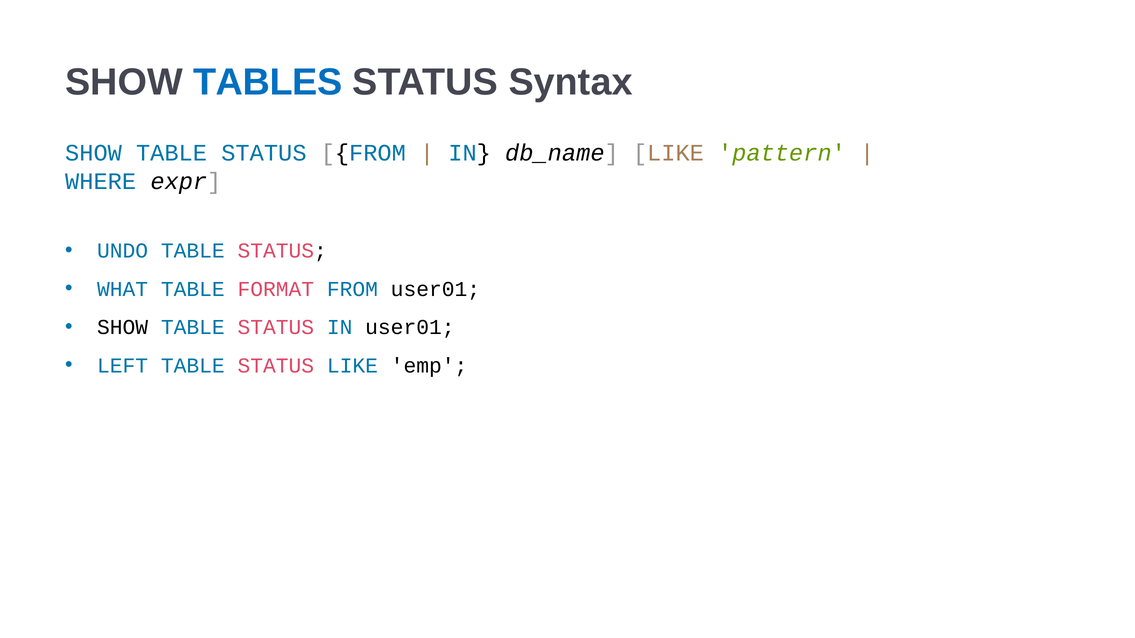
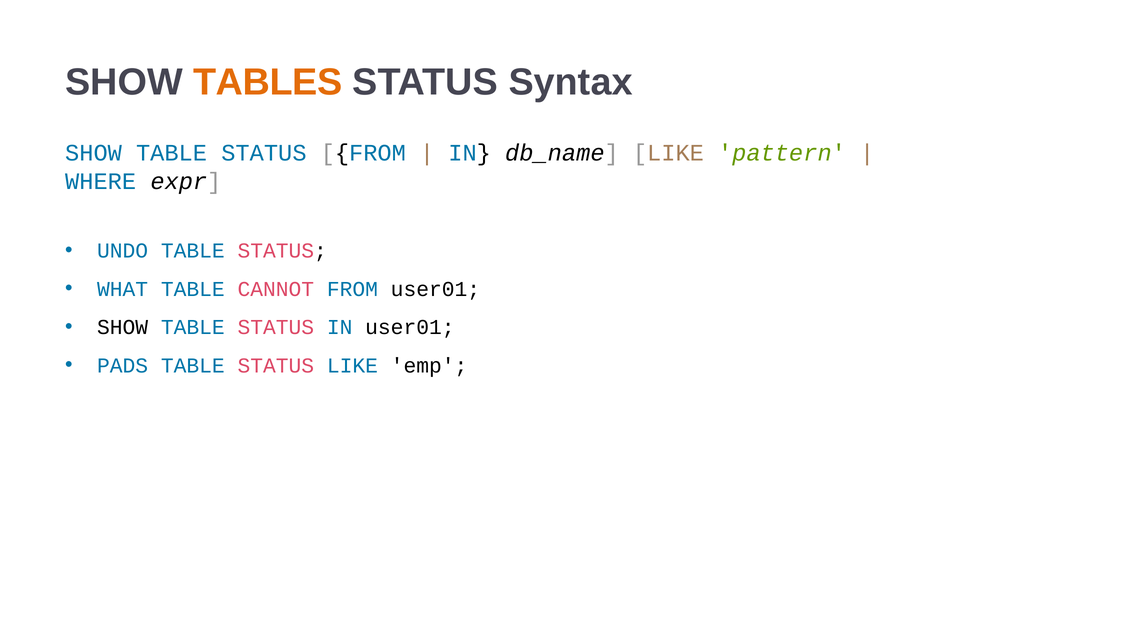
TABLES colour: blue -> orange
FORMAT: FORMAT -> CANNOT
LEFT: LEFT -> PADS
